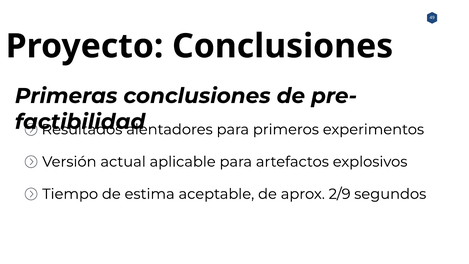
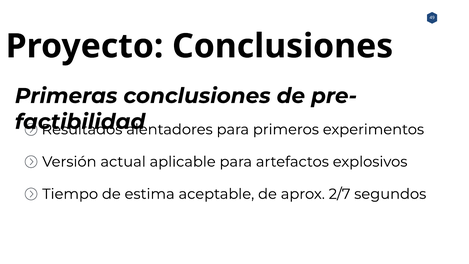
2/9: 2/9 -> 2/7
